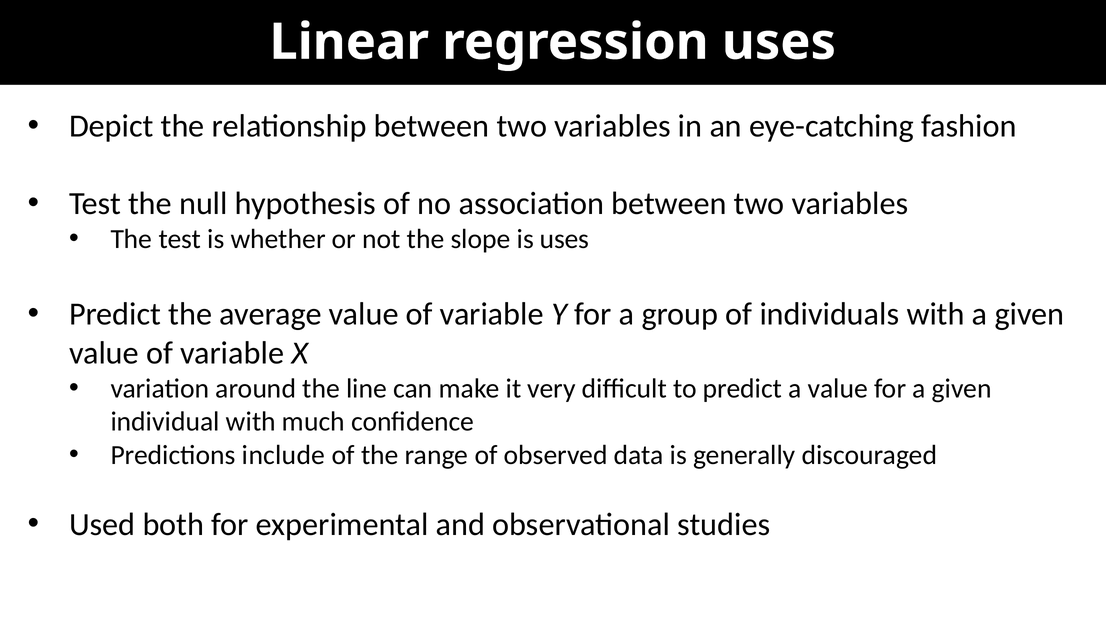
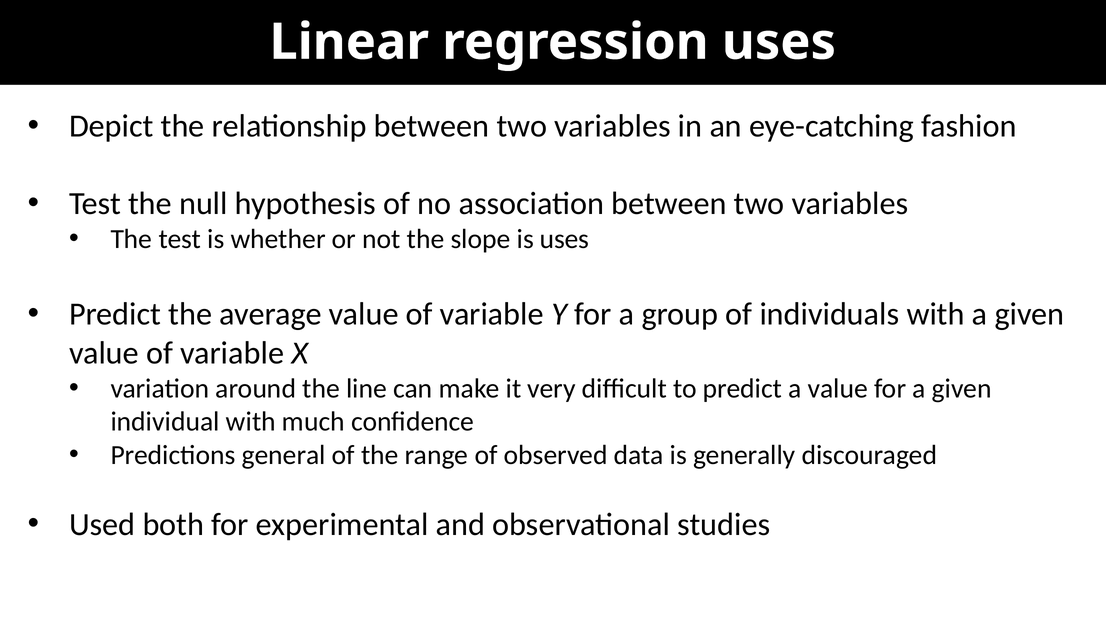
include: include -> general
